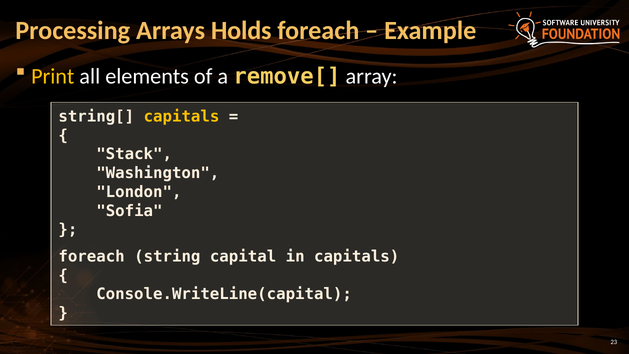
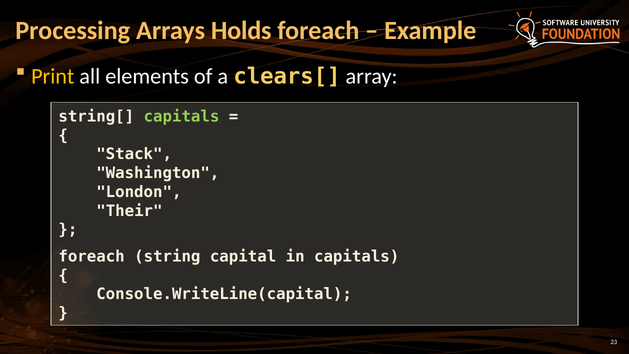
remove[: remove[ -> clears[
capitals at (182, 116) colour: yellow -> light green
Sofia: Sofia -> Their
